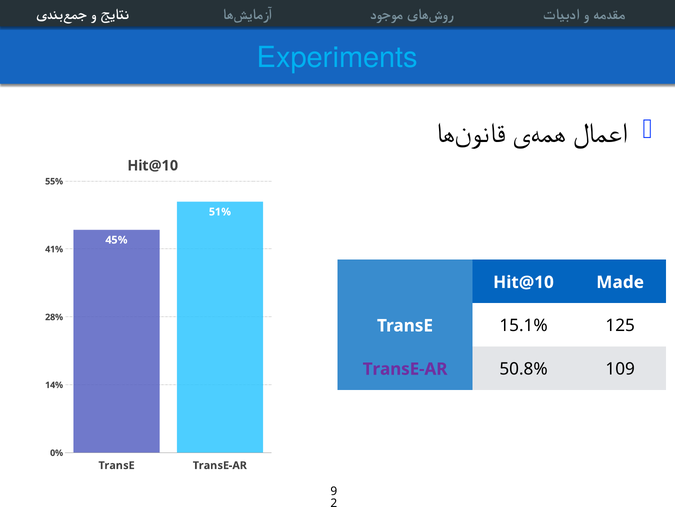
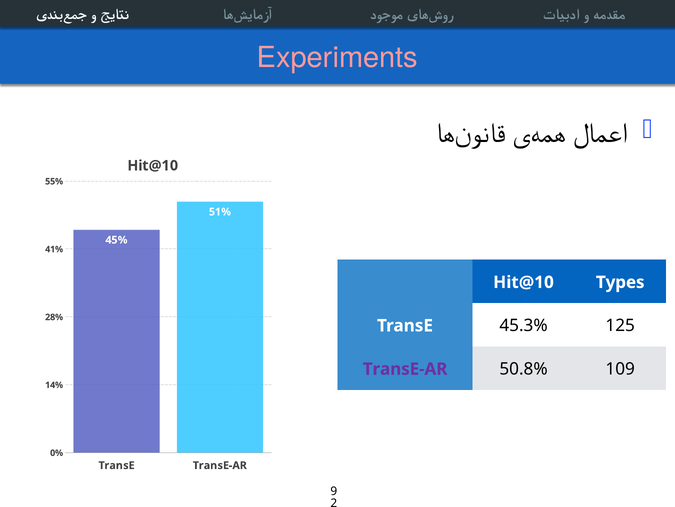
Experiments at (337, 57) colour: light blue -> pink
Made: Made -> Types
15.1%: 15.1% -> 45.3%
